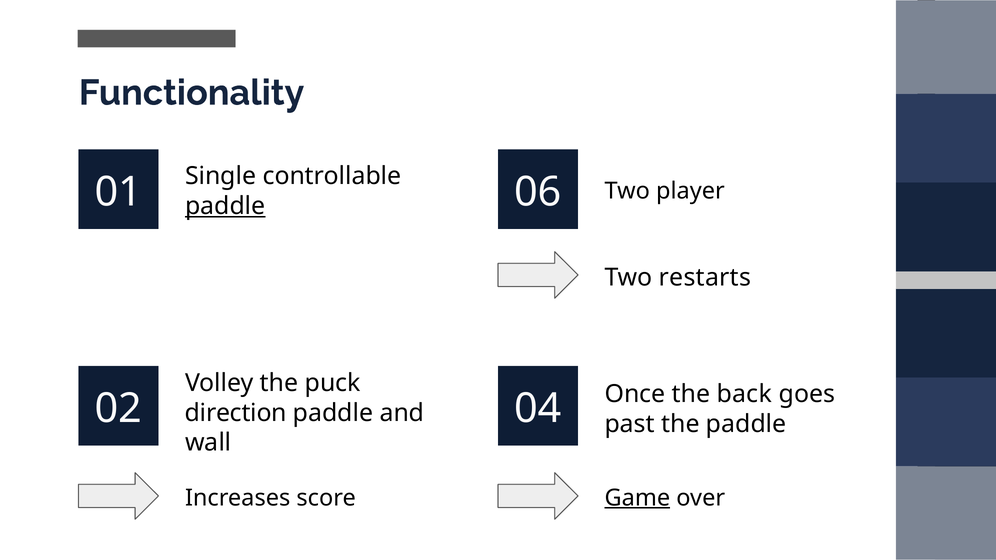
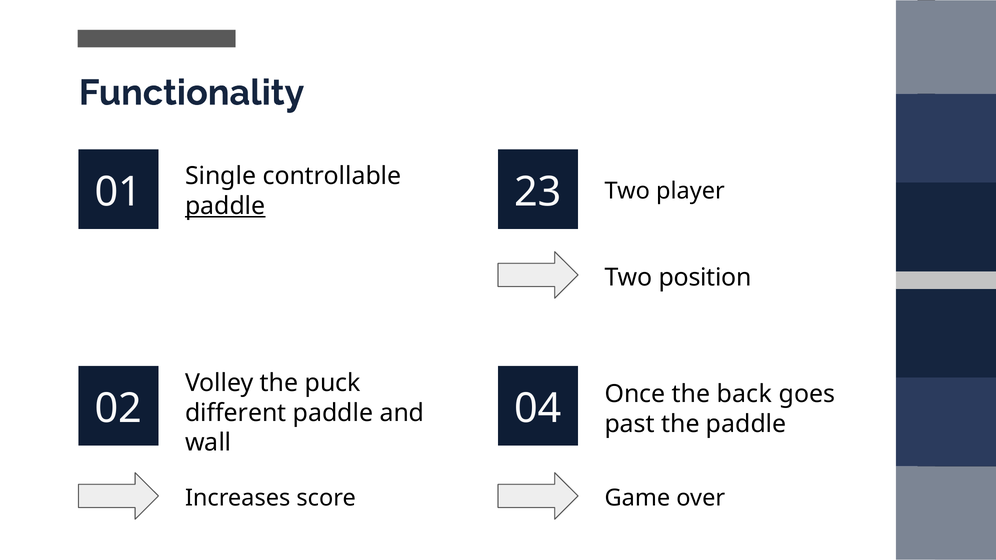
06: 06 -> 23
restarts: restarts -> position
direction: direction -> different
Game underline: present -> none
